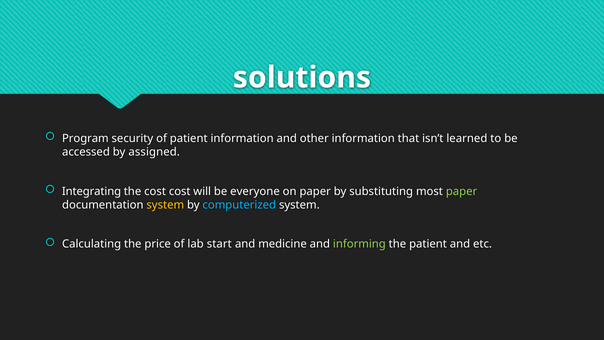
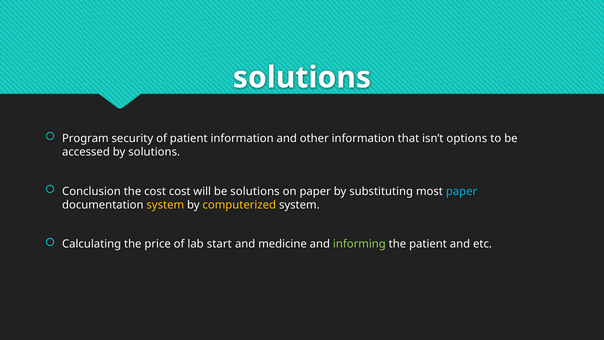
learned: learned -> options
by assigned: assigned -> solutions
Integrating: Integrating -> Conclusion
be everyone: everyone -> solutions
paper at (462, 191) colour: light green -> light blue
computerized colour: light blue -> yellow
